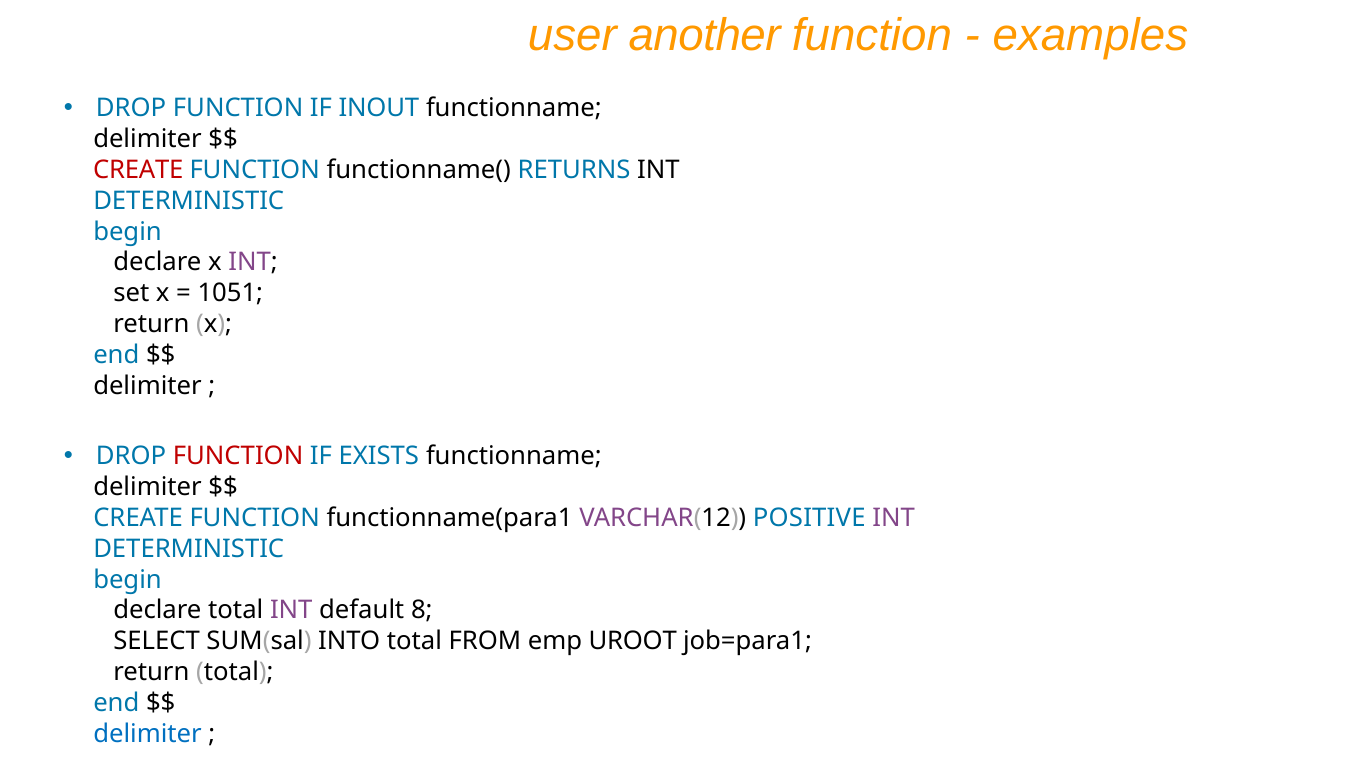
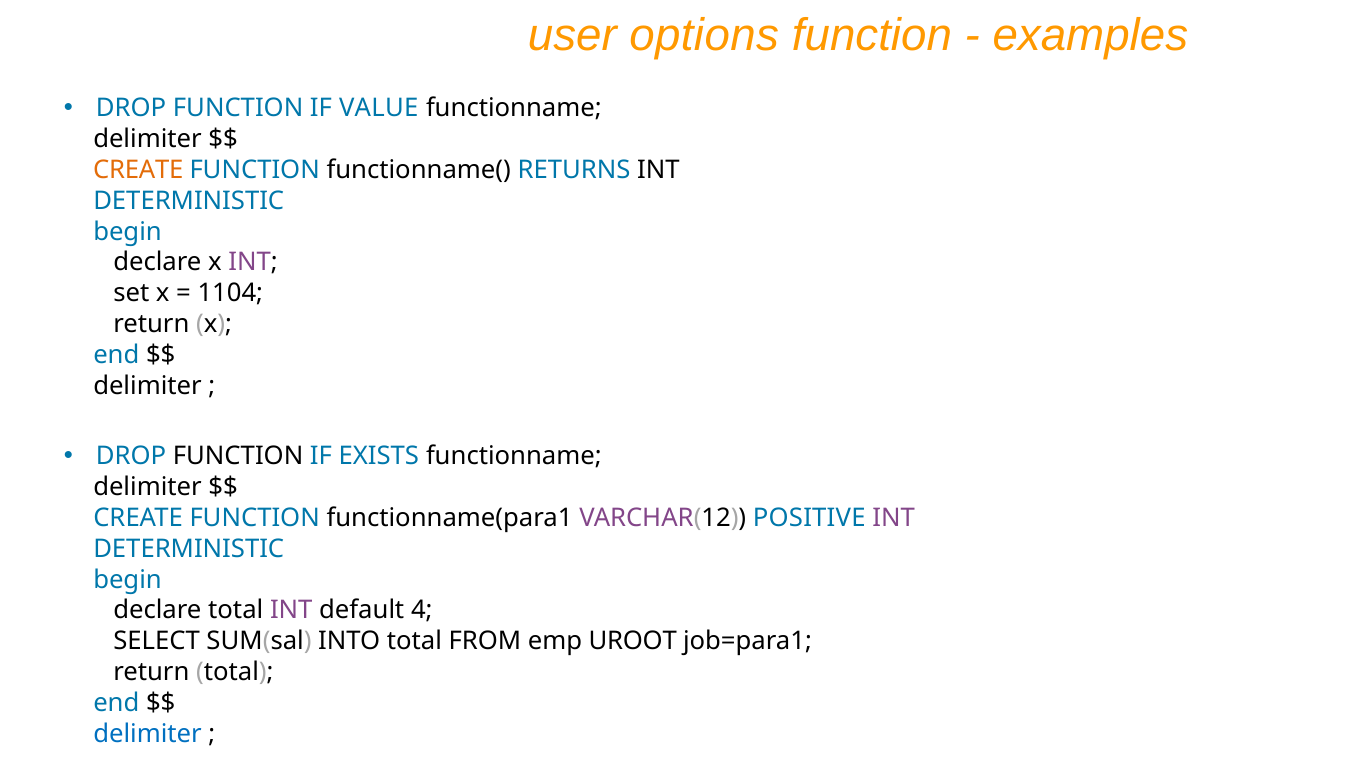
another: another -> options
INOUT: INOUT -> VALUE
CREATE at (138, 170) colour: red -> orange
1051: 1051 -> 1104
FUNCTION at (238, 457) colour: red -> black
8: 8 -> 4
